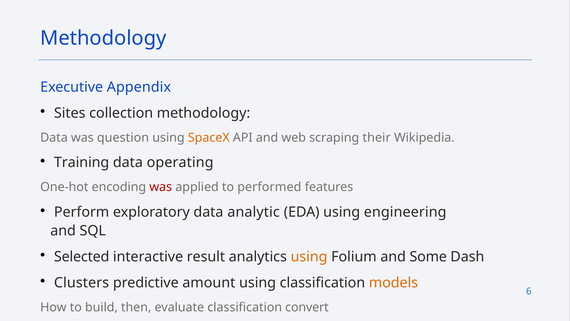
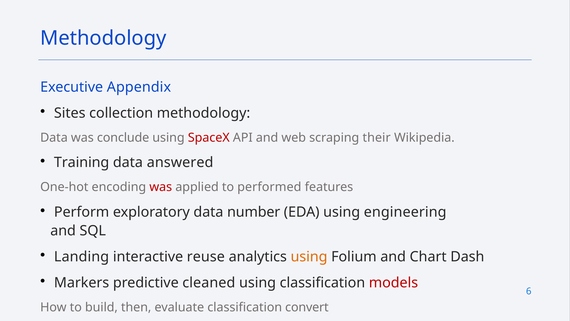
question: question -> conclude
SpaceX colour: orange -> red
operating: operating -> answered
analytic: analytic -> number
Selected: Selected -> Landing
result: result -> reuse
Some: Some -> Chart
Clusters: Clusters -> Markers
amount: amount -> cleaned
models colour: orange -> red
